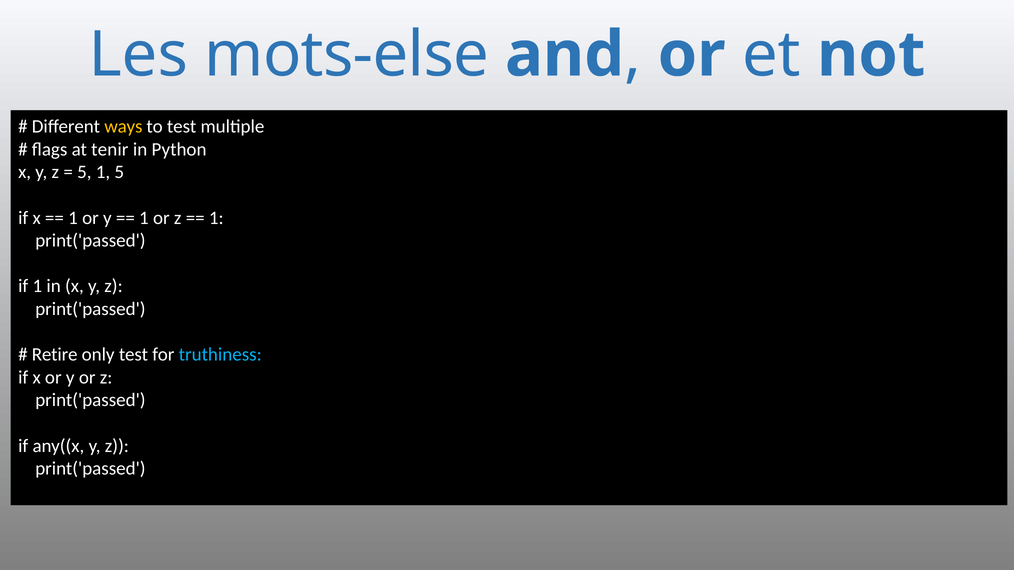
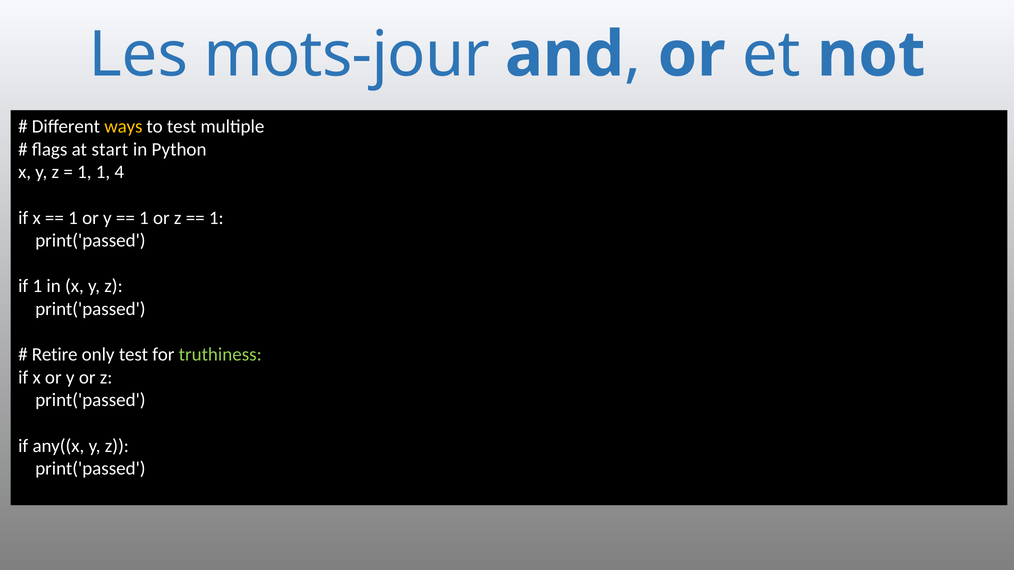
mots-else: mots-else -> mots-jour
tenir: tenir -> start
5 at (84, 172): 5 -> 1
1 5: 5 -> 4
truthiness colour: light blue -> light green
